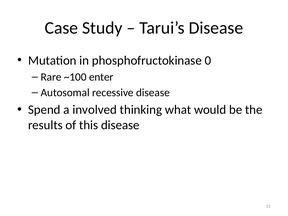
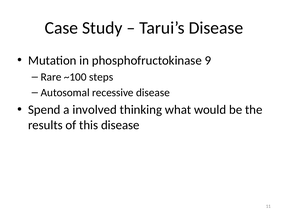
0: 0 -> 9
enter: enter -> steps
